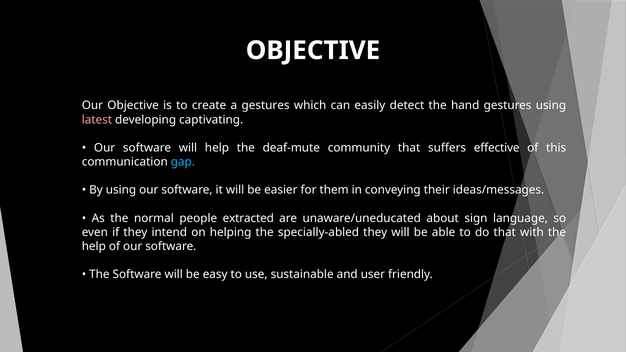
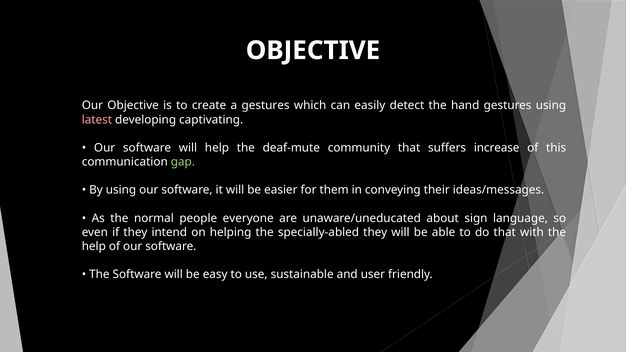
effective: effective -> increase
gap colour: light blue -> light green
extracted: extracted -> everyone
